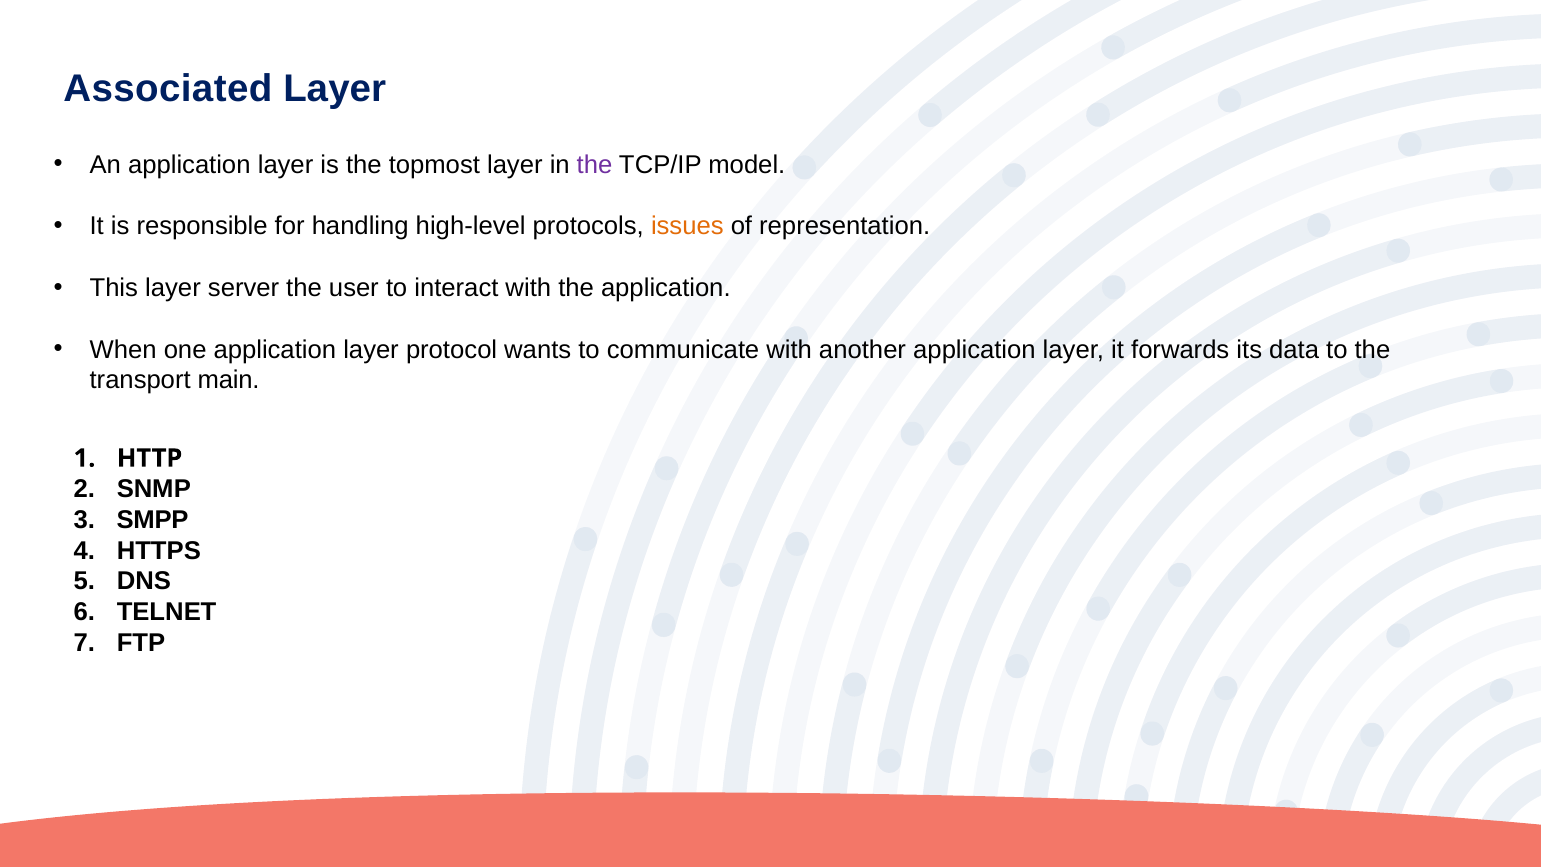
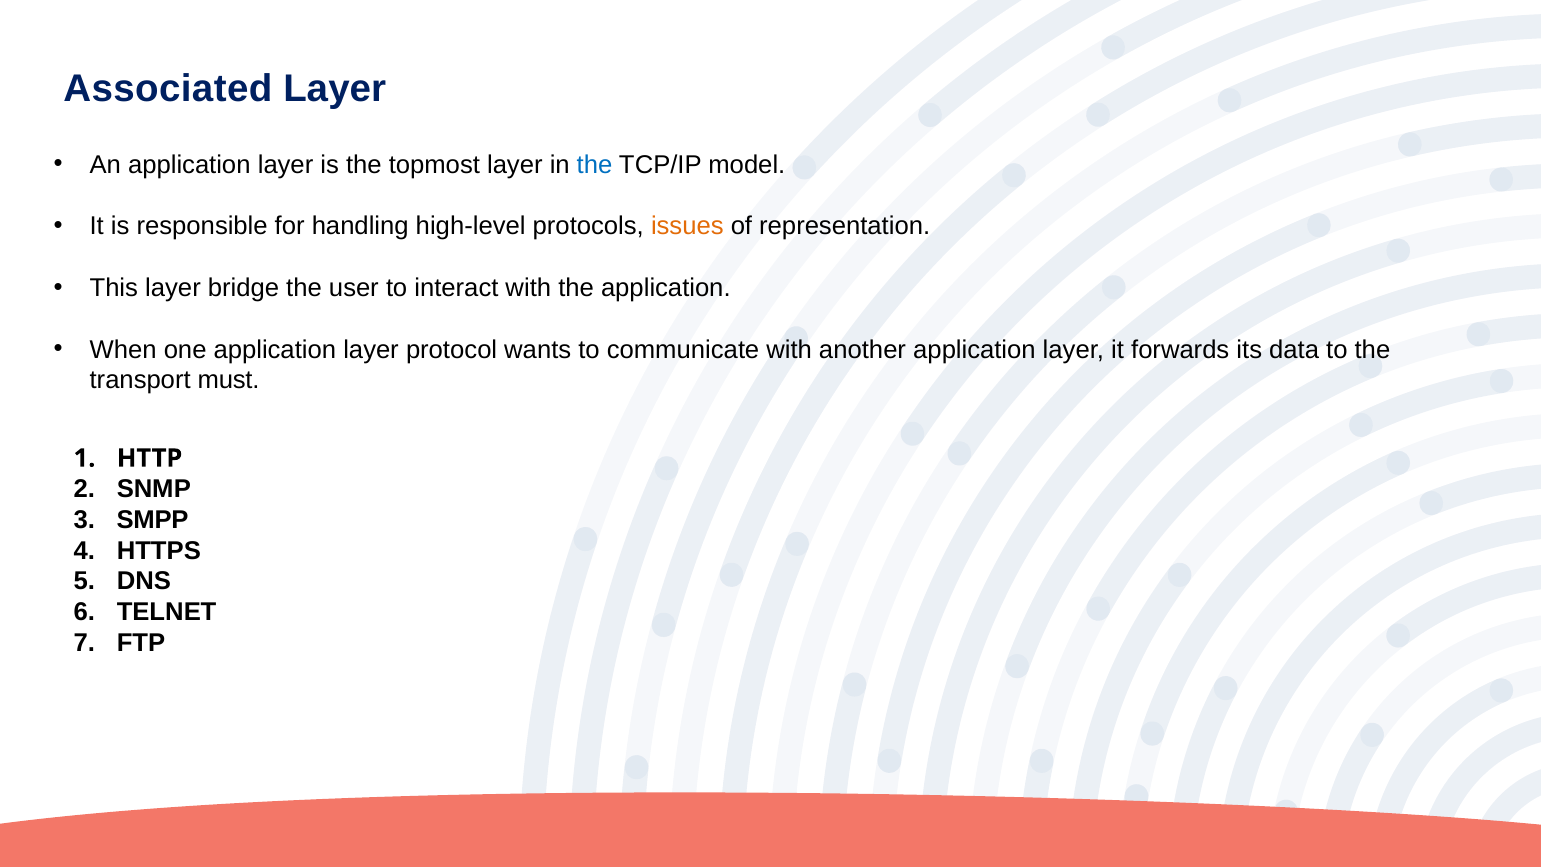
the at (595, 165) colour: purple -> blue
server: server -> bridge
main: main -> must
